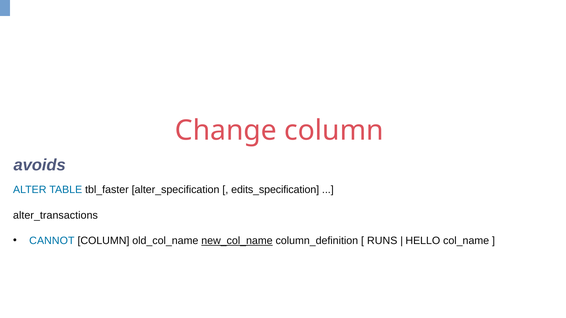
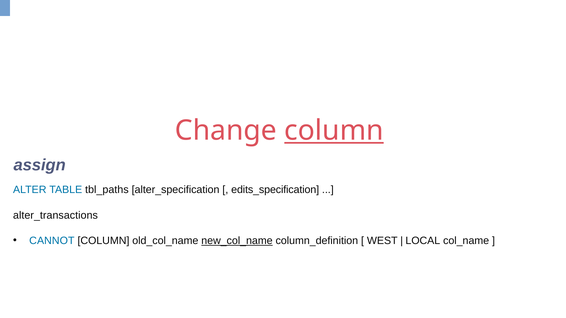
column at (334, 131) underline: none -> present
avoids: avoids -> assign
tbl_faster: tbl_faster -> tbl_paths
RUNS: RUNS -> WEST
HELLO: HELLO -> LOCAL
